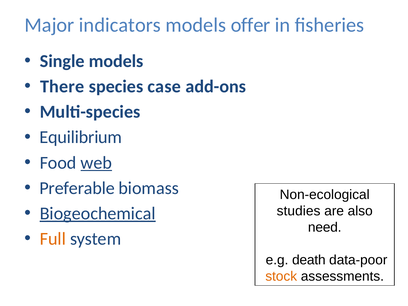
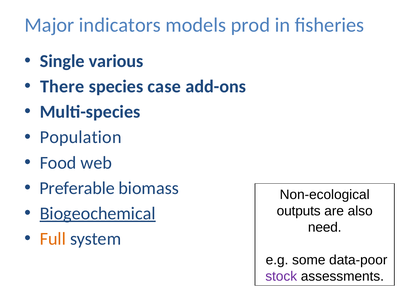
offer: offer -> prod
Single models: models -> various
Equilibrium: Equilibrium -> Population
web underline: present -> none
studies: studies -> outputs
death: death -> some
stock colour: orange -> purple
